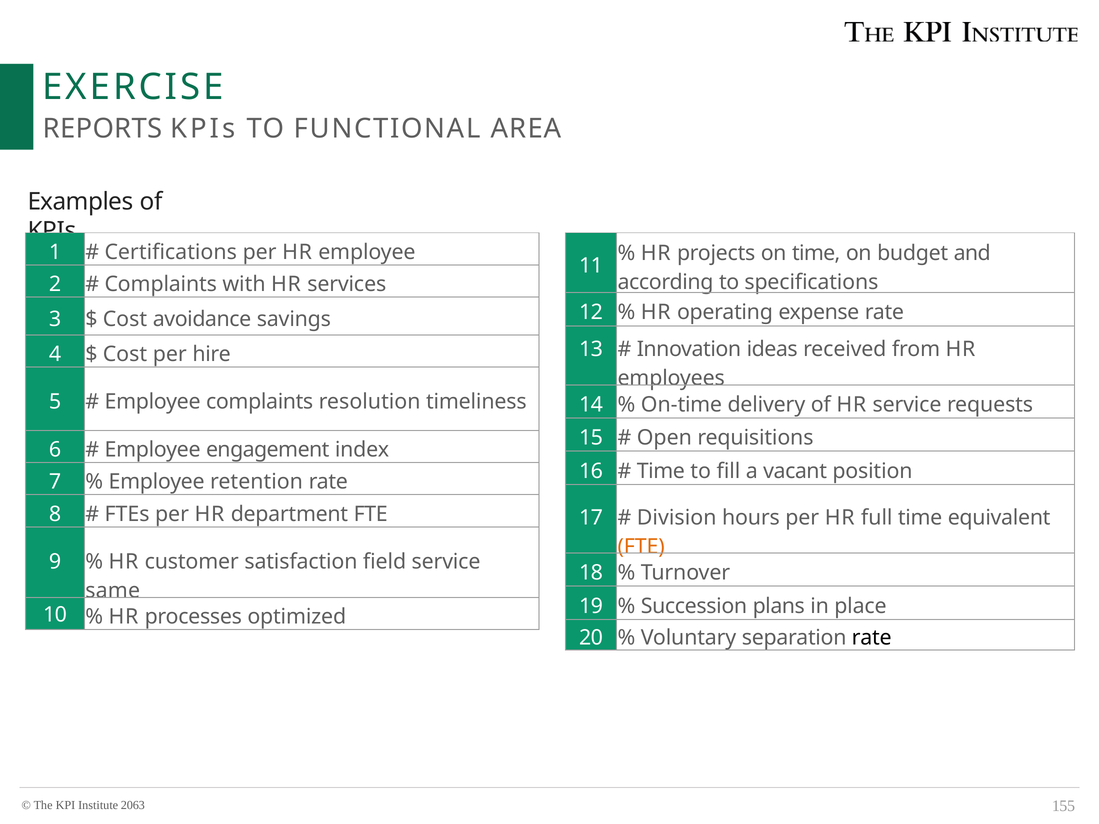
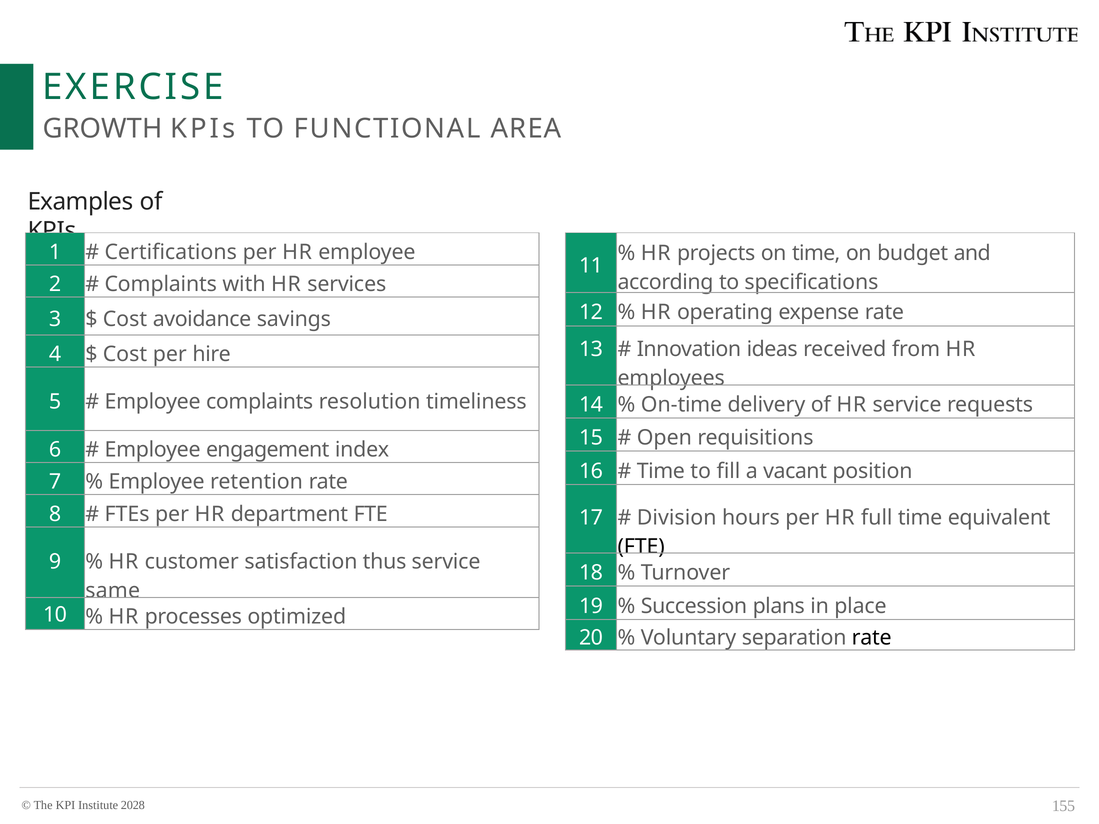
REPORTS: REPORTS -> GROWTH
FTE at (641, 547) colour: orange -> black
field: field -> thus
2063: 2063 -> 2028
